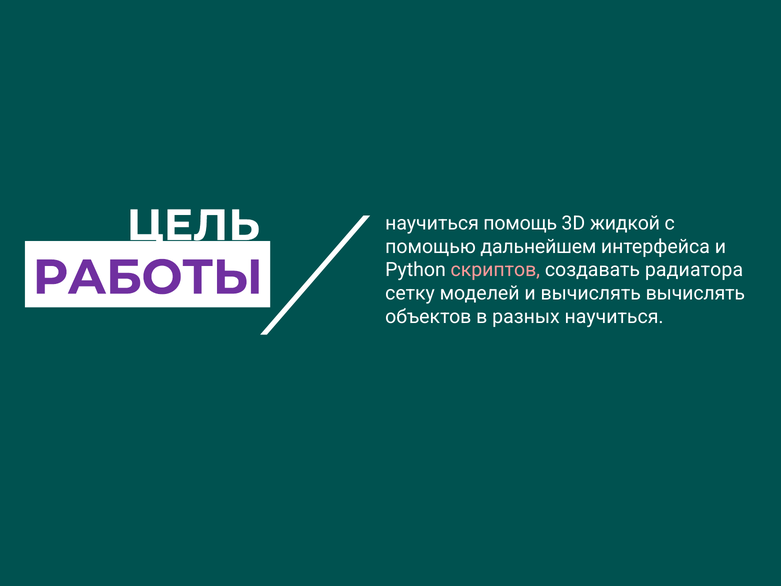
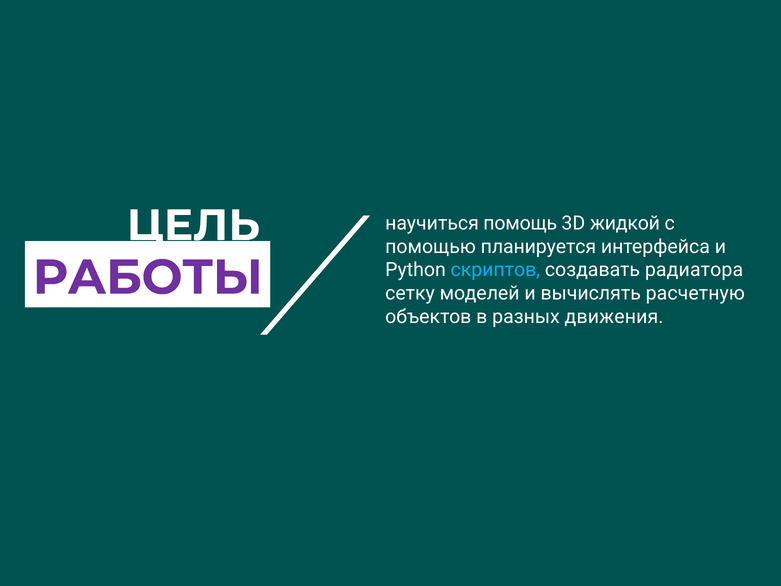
дальнейшем: дальнейшем -> планируется
скриптов colour: pink -> light blue
вычислять вычислять: вычислять -> расчетную
разных научиться: научиться -> движения
